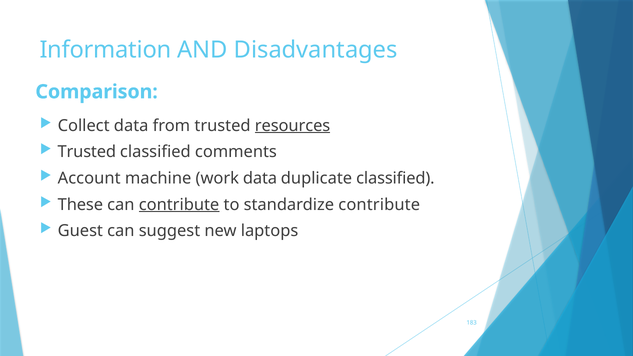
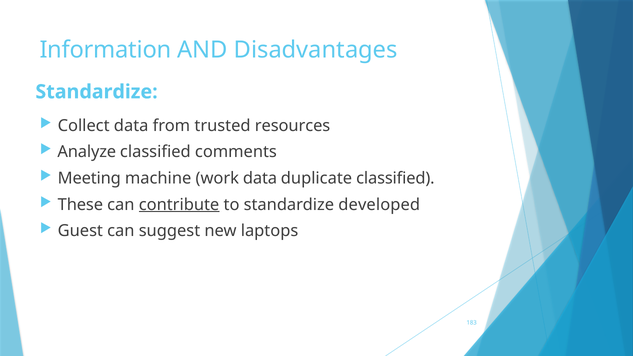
Comparison at (97, 92): Comparison -> Standardize
resources underline: present -> none
Trusted at (87, 152): Trusted -> Analyze
Account: Account -> Meeting
standardize contribute: contribute -> developed
